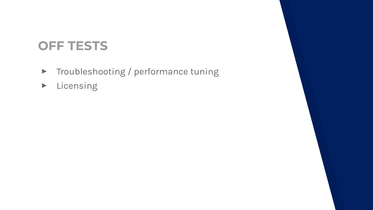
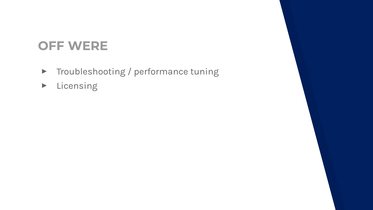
TESTS: TESTS -> WERE
